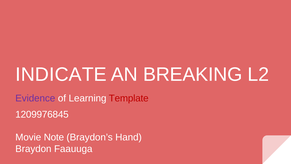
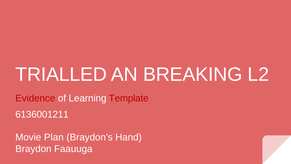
INDICATE: INDICATE -> TRIALLED
Evidence colour: purple -> red
1209976845: 1209976845 -> 6136001211
Note: Note -> Plan
